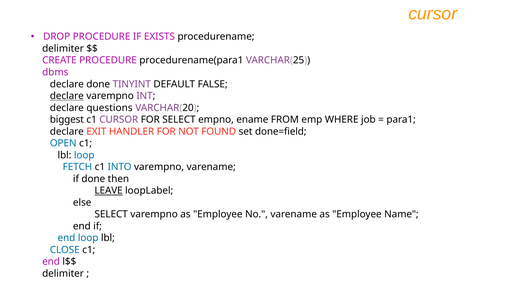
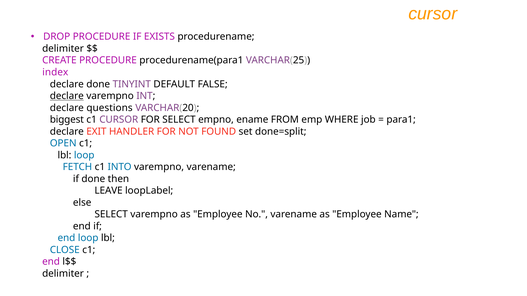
dbms: dbms -> index
done=field: done=field -> done=split
LEAVE underline: present -> none
